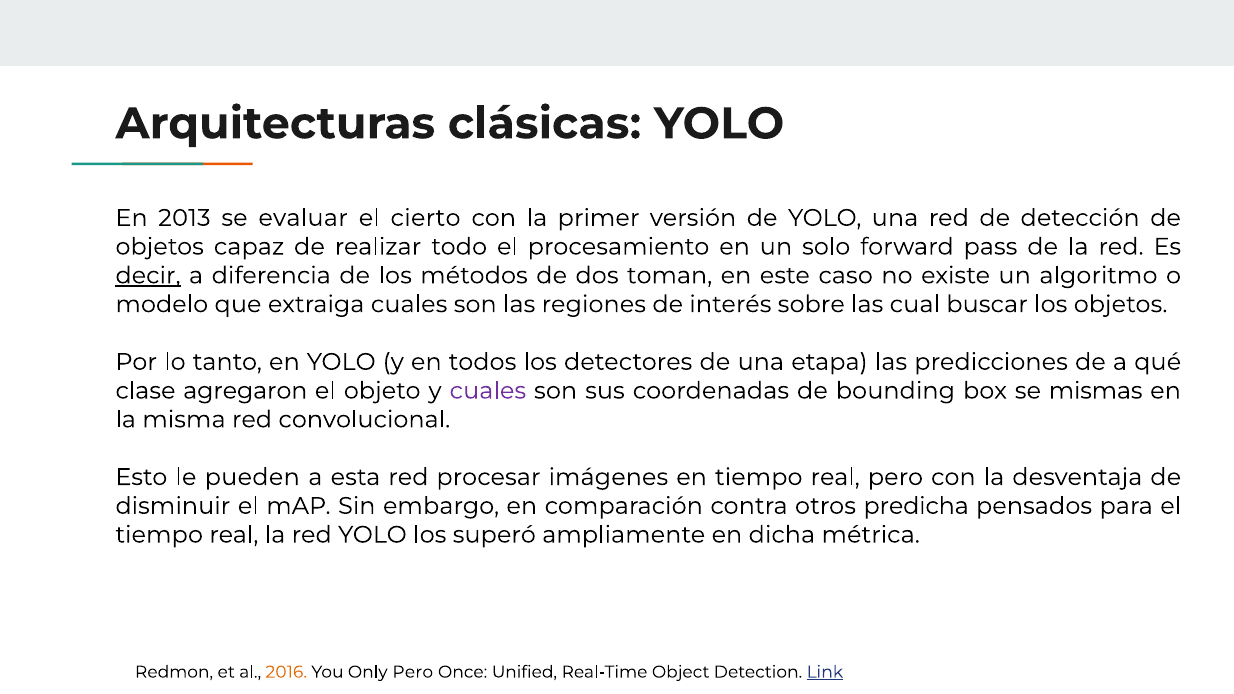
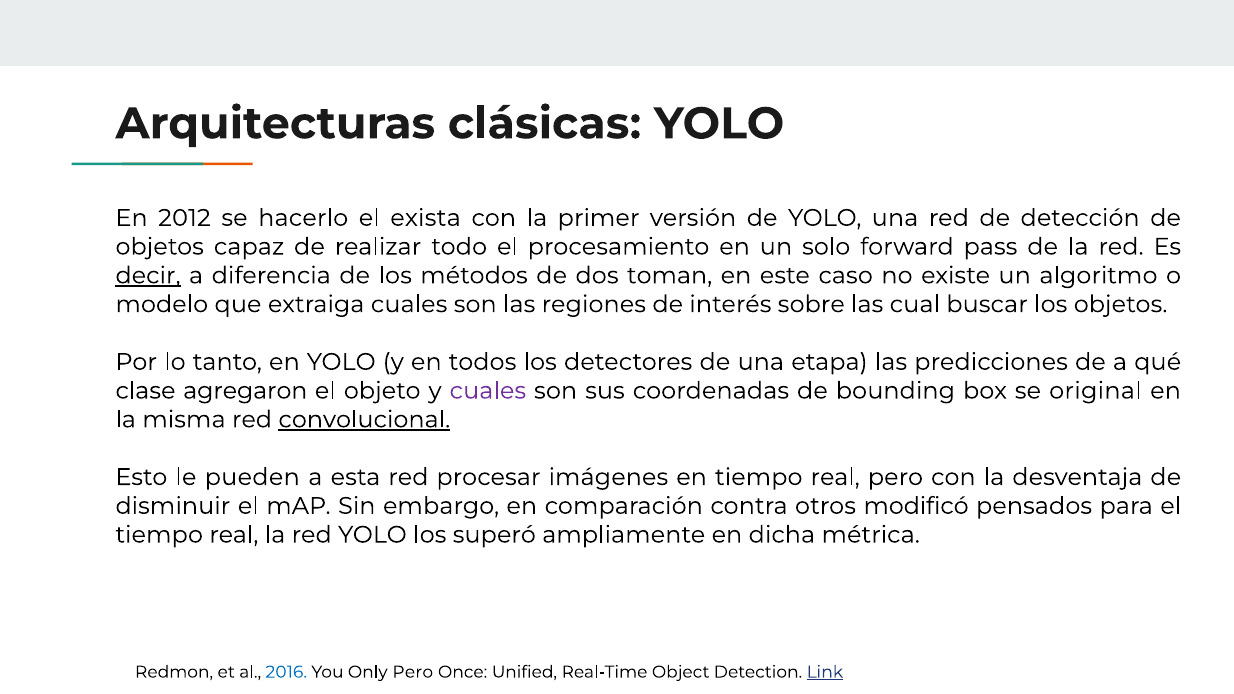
2013: 2013 -> 2012
evaluar: evaluar -> hacerlo
cierto: cierto -> exista
mismas: mismas -> original
convolucional underline: none -> present
predicha: predicha -> modificó
2016 colour: orange -> blue
